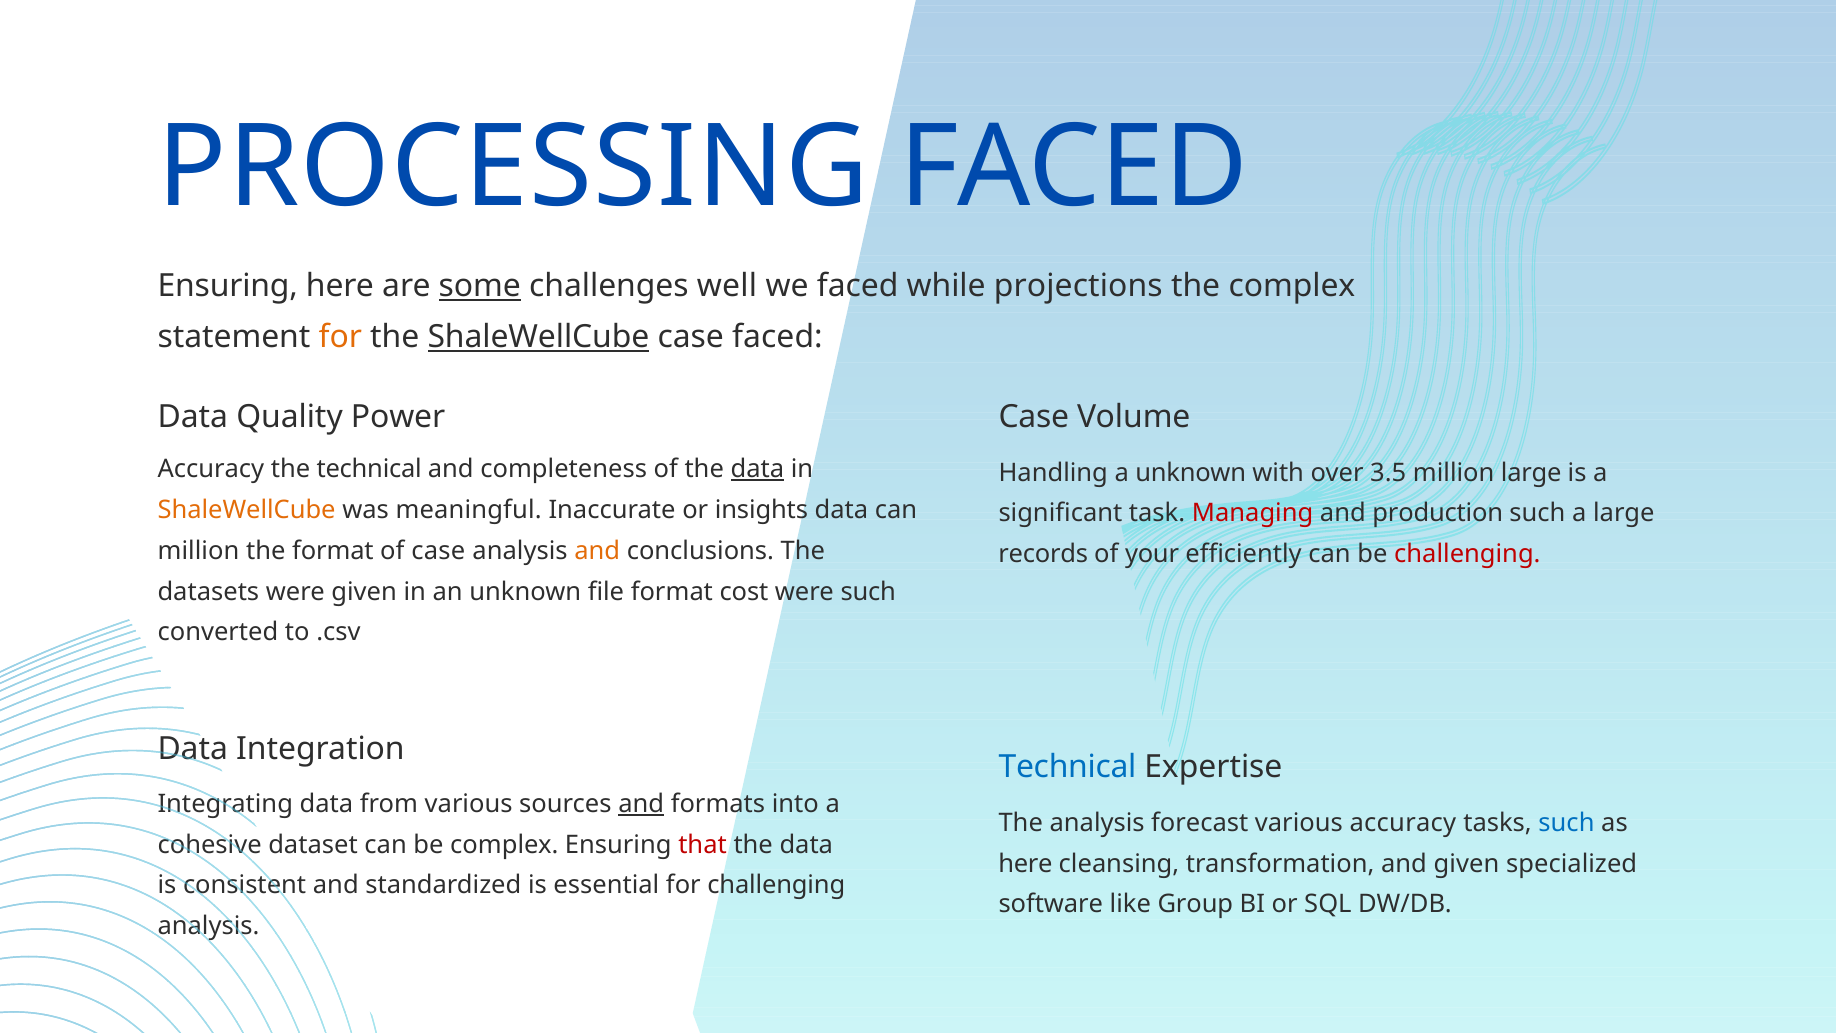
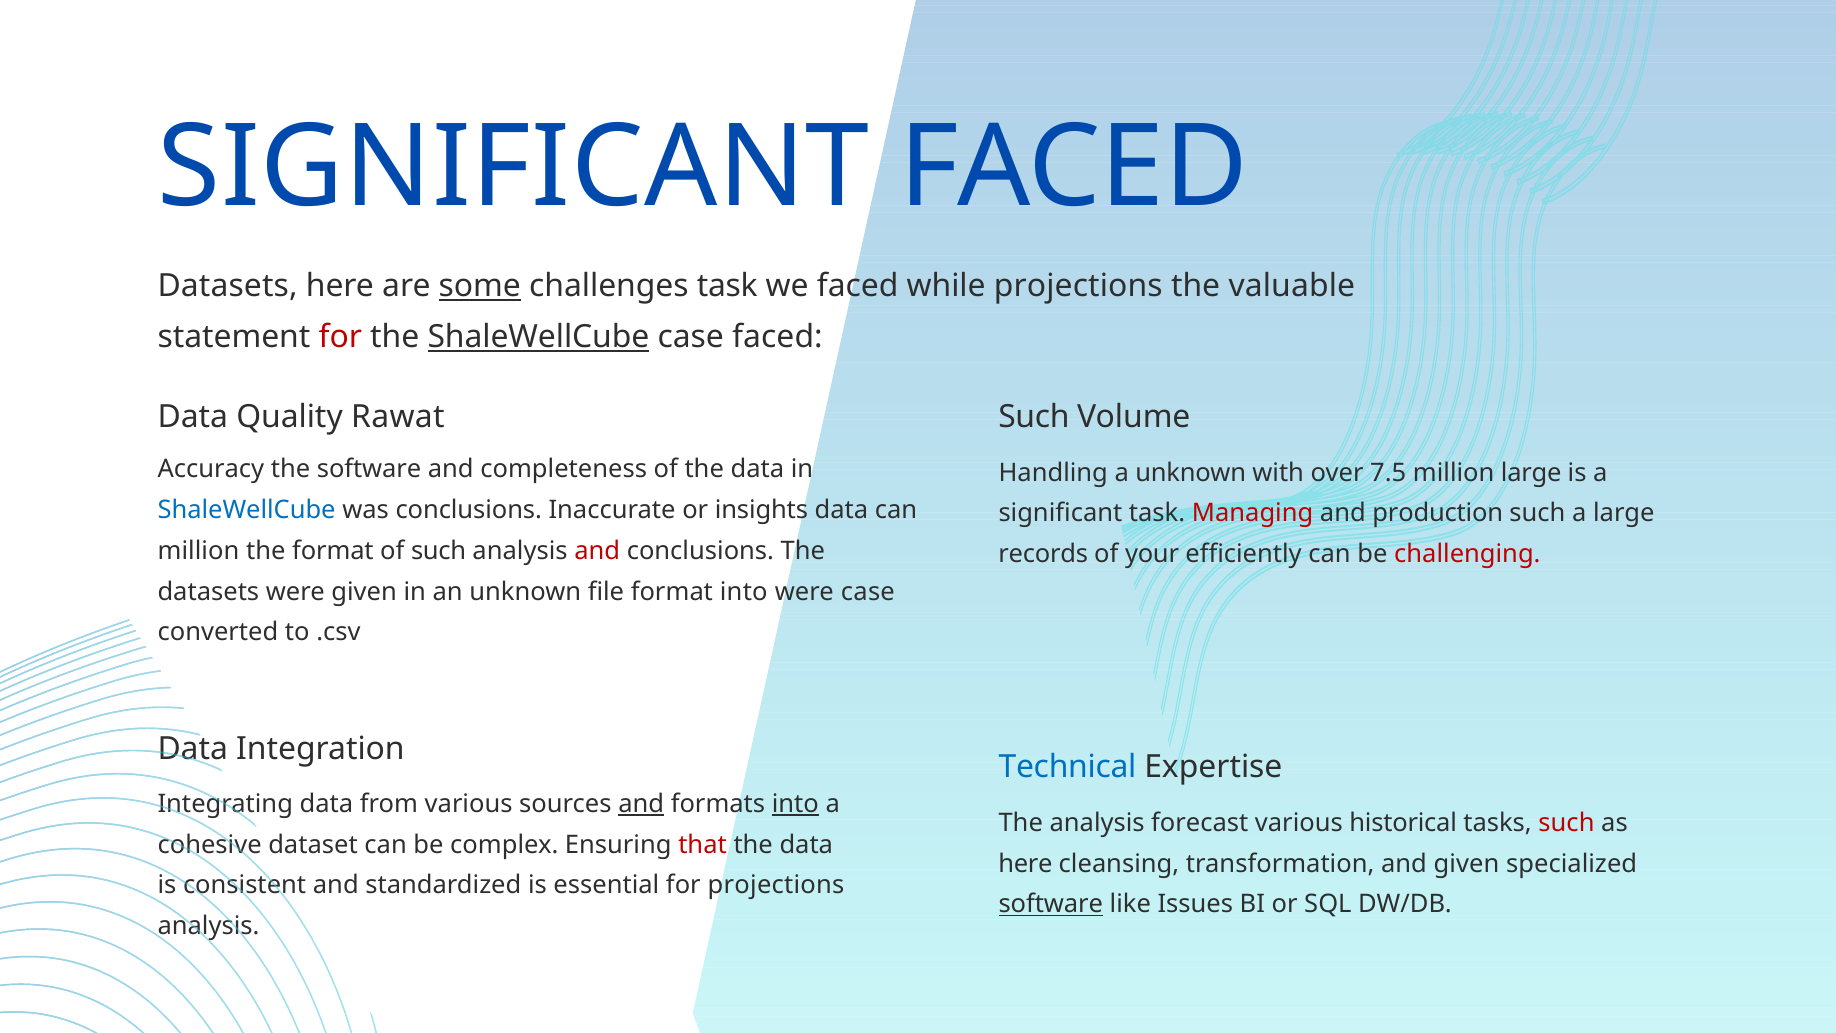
PROCESSING at (513, 168): PROCESSING -> SIGNIFICANT
Ensuring at (228, 286): Ensuring -> Datasets
challenges well: well -> task
the complex: complex -> valuable
for at (340, 337) colour: orange -> red
Power: Power -> Rawat
Case at (1034, 417): Case -> Such
the technical: technical -> software
data at (757, 469) underline: present -> none
3.5: 3.5 -> 7.5
ShaleWellCube at (247, 510) colour: orange -> blue
was meaningful: meaningful -> conclusions
of case: case -> such
and at (597, 551) colour: orange -> red
format cost: cost -> into
were such: such -> case
into at (795, 804) underline: none -> present
various accuracy: accuracy -> historical
such at (1566, 823) colour: blue -> red
for challenging: challenging -> projections
software at (1051, 904) underline: none -> present
Group: Group -> Issues
